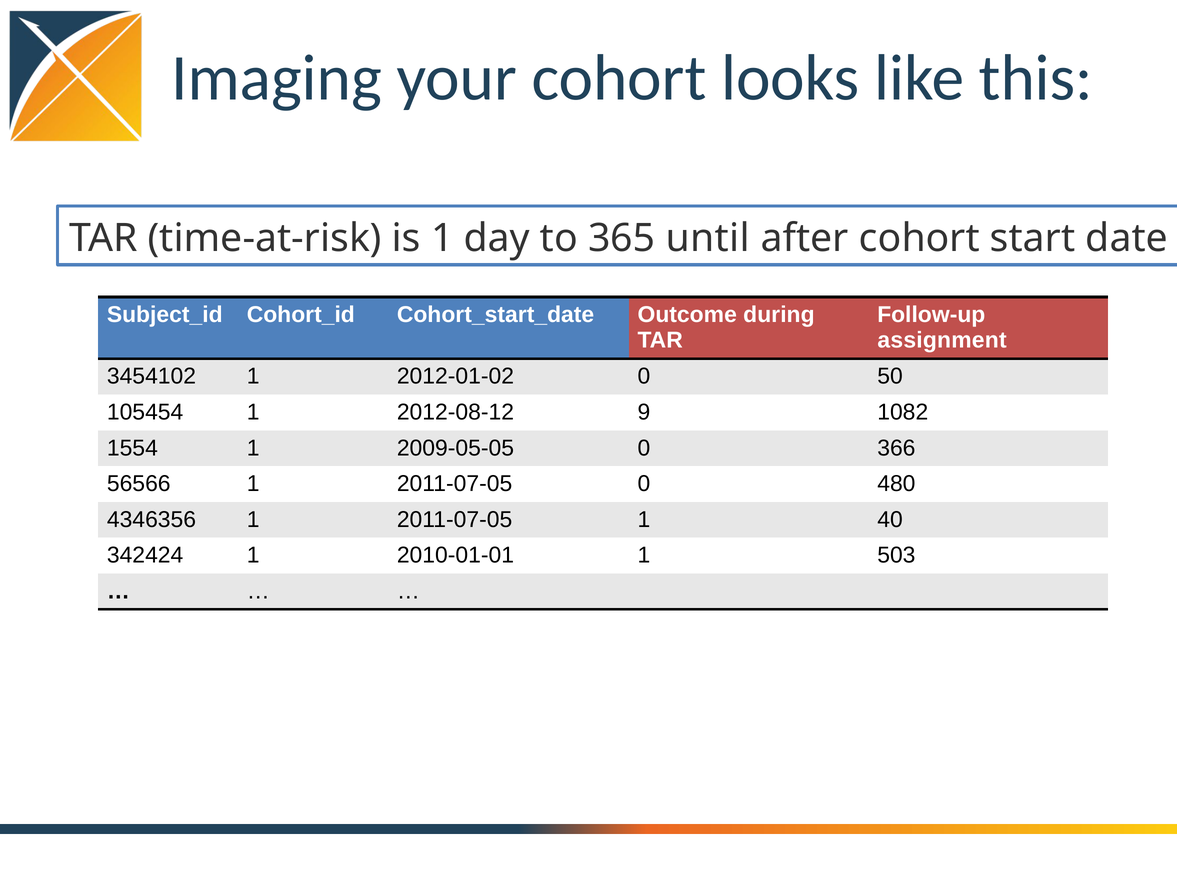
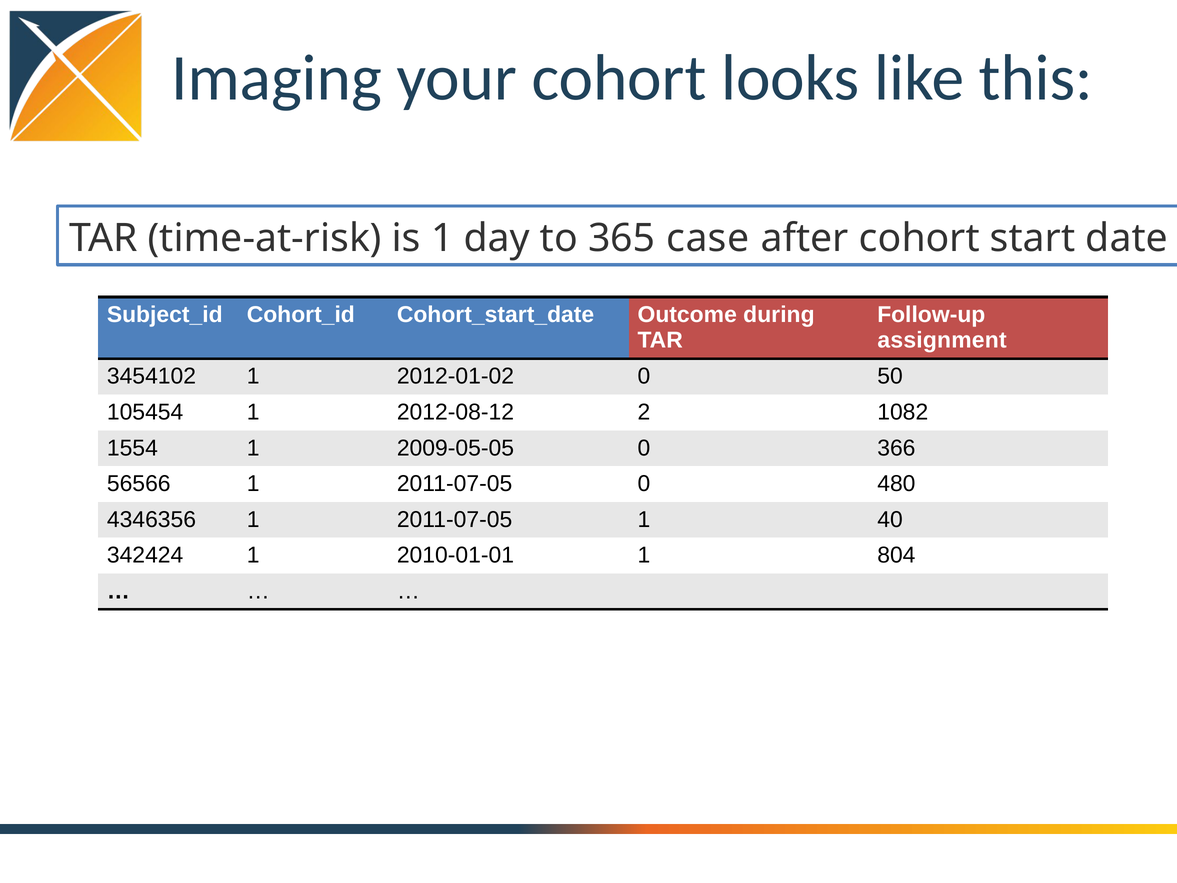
until: until -> case
9: 9 -> 2
503: 503 -> 804
